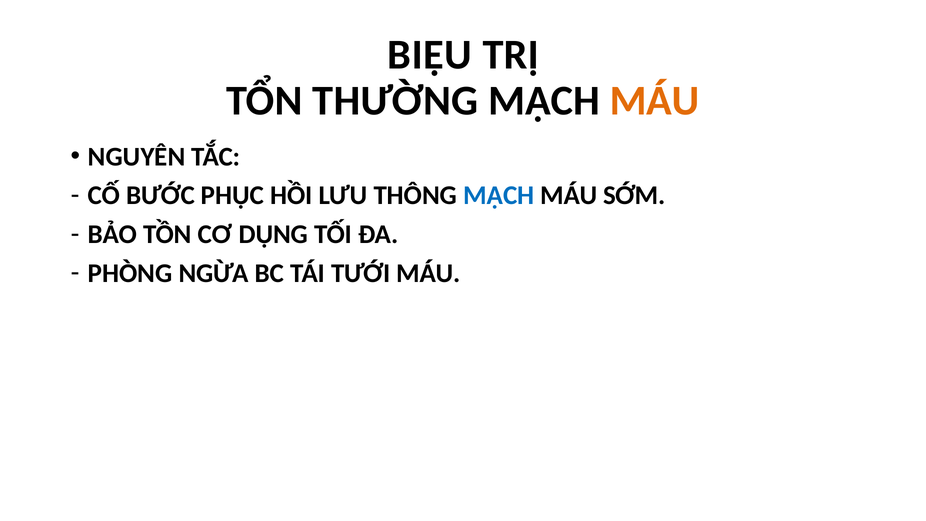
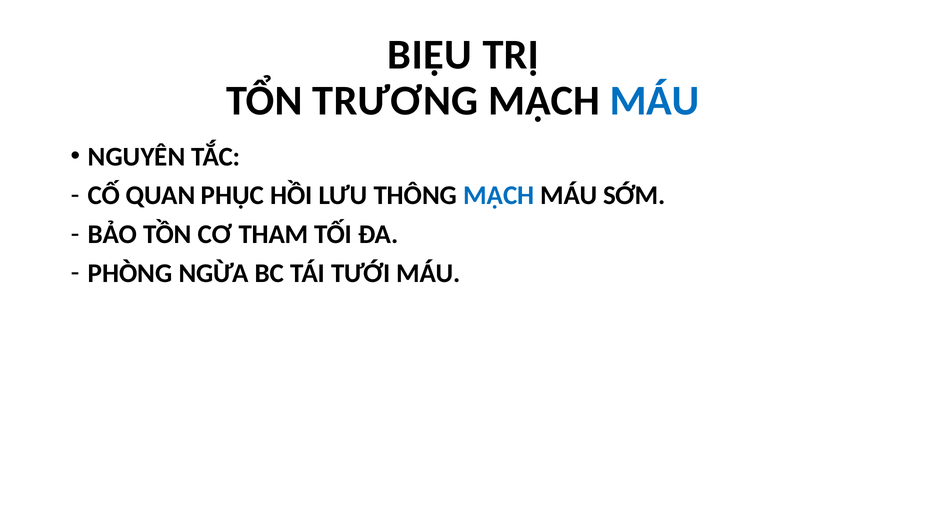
THƯỜNG: THƯỜNG -> TRƯƠNG
MÁU at (655, 101) colour: orange -> blue
BƯỚC: BƯỚC -> QUAN
DỤNG: DỤNG -> THAM
